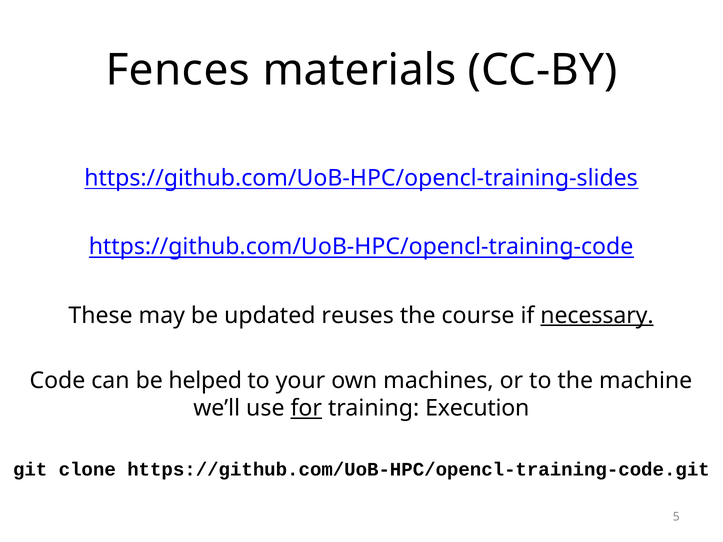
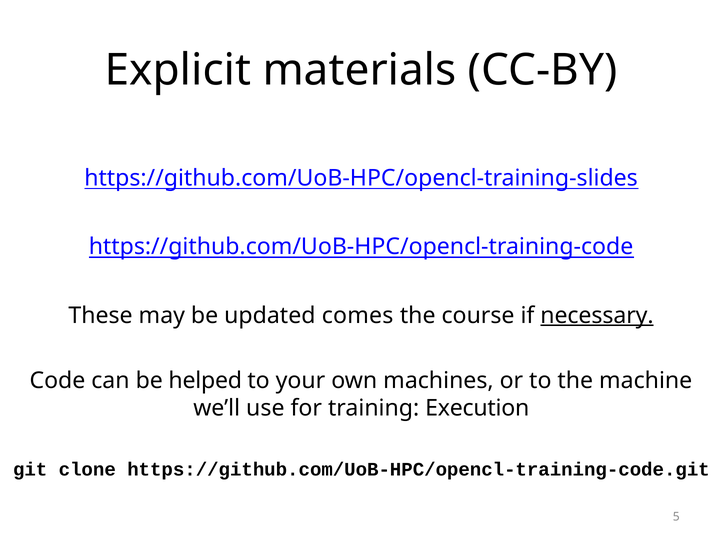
Fences: Fences -> Explicit
reuses: reuses -> comes
for underline: present -> none
